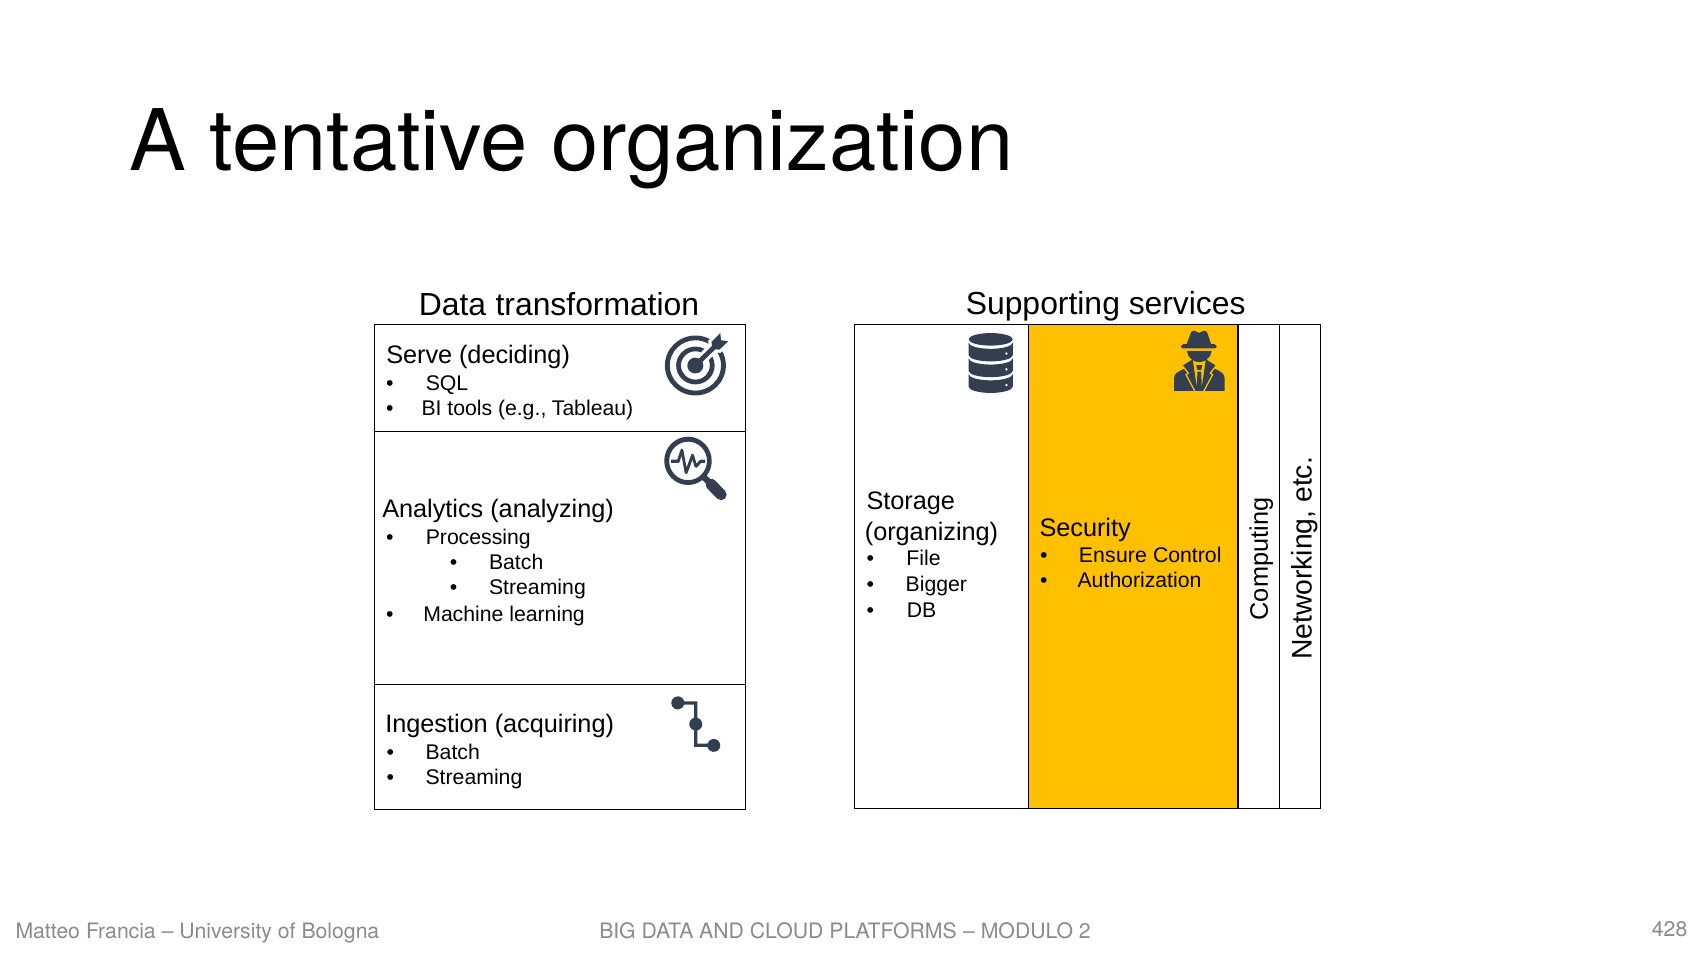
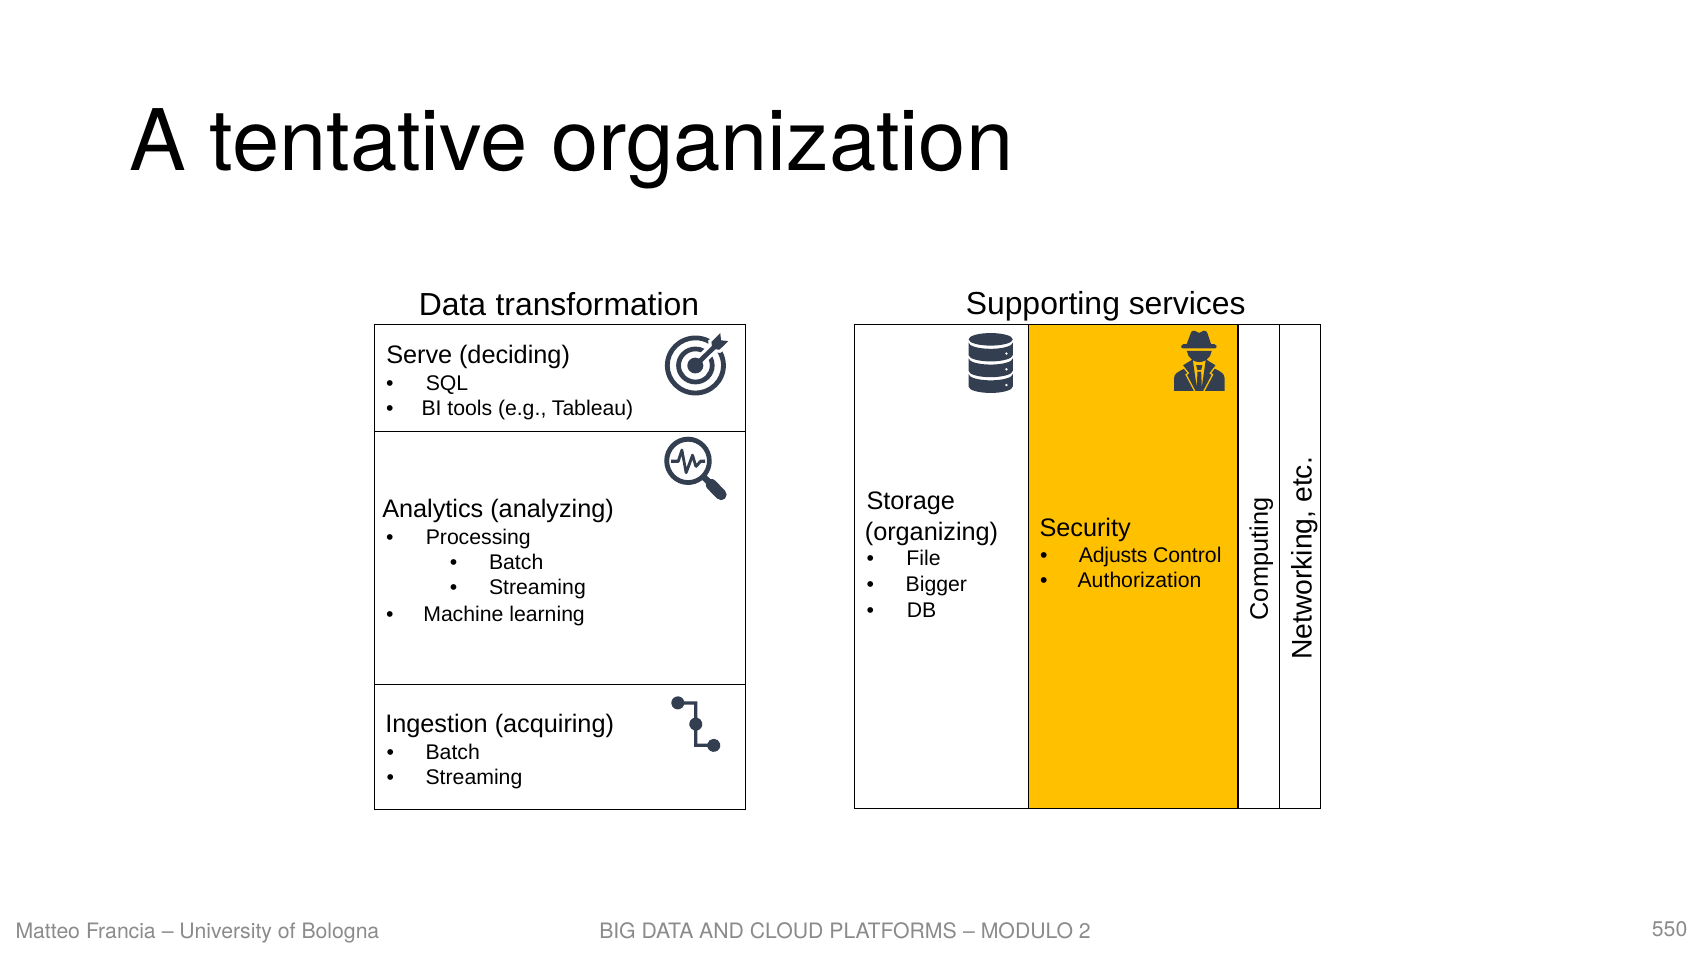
Ensure: Ensure -> Adjusts
428: 428 -> 550
